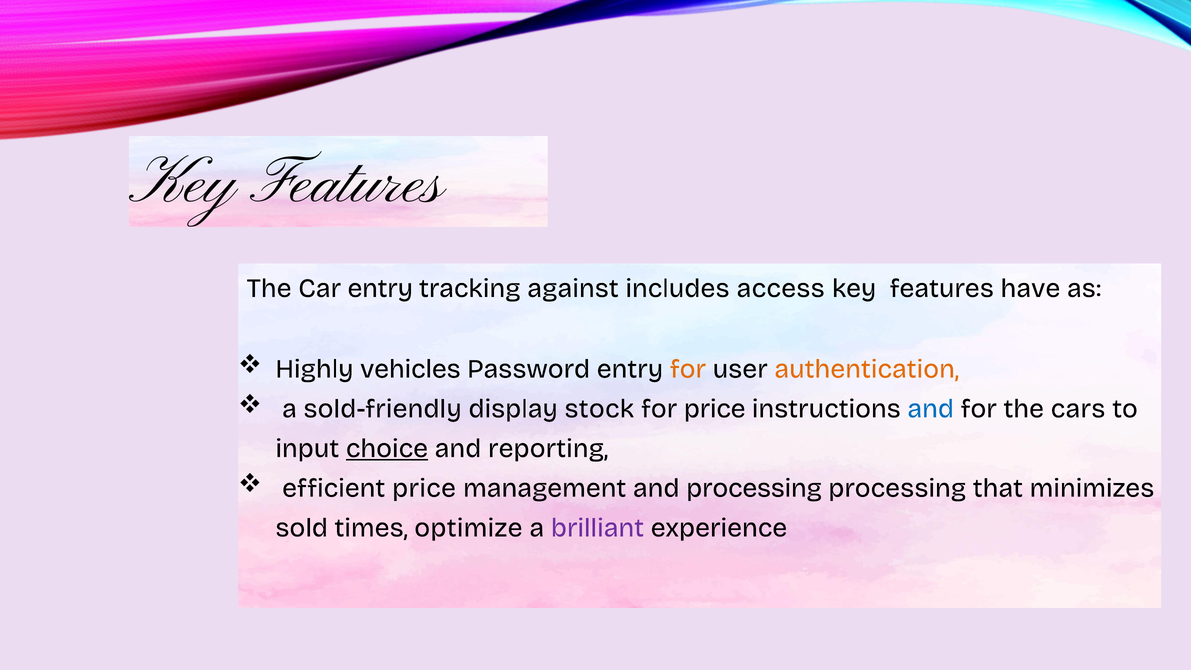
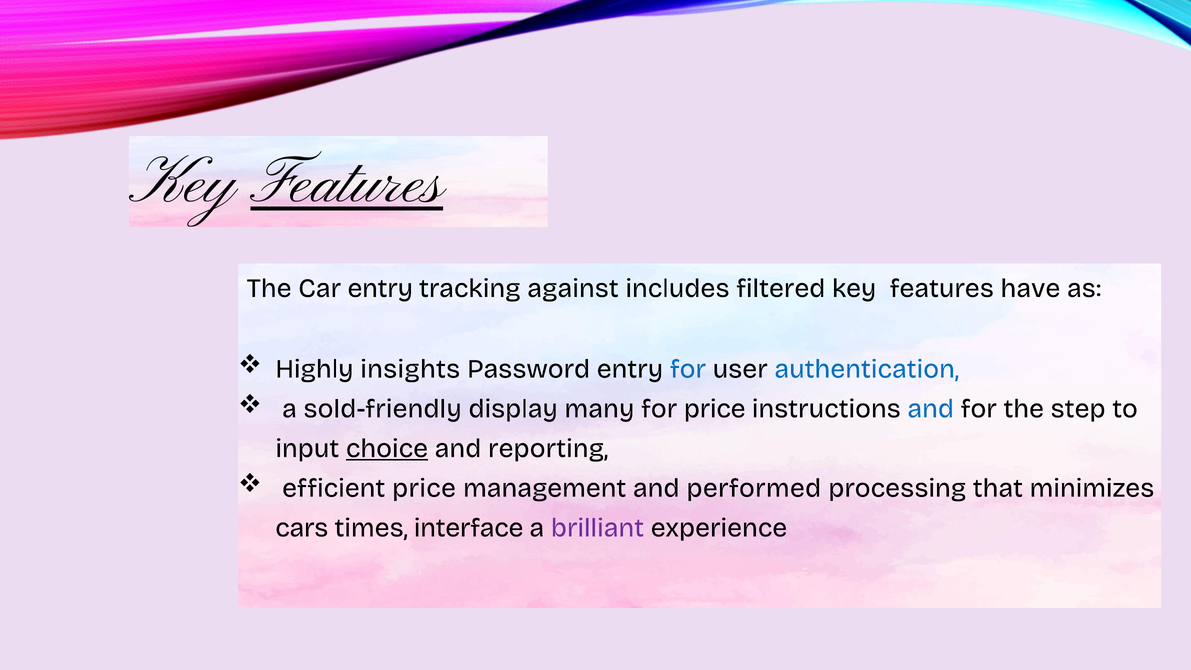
Features at (347, 180) underline: none -> present
access: access -> filtered
vehicles: vehicles -> insights
for at (688, 369) colour: orange -> blue
authentication colour: orange -> blue
stock: stock -> many
cars: cars -> step
and processing: processing -> performed
sold: sold -> cars
optimize: optimize -> interface
